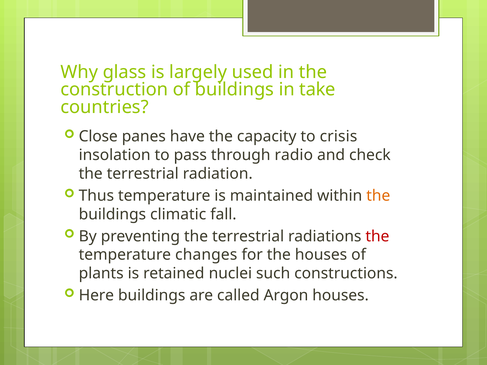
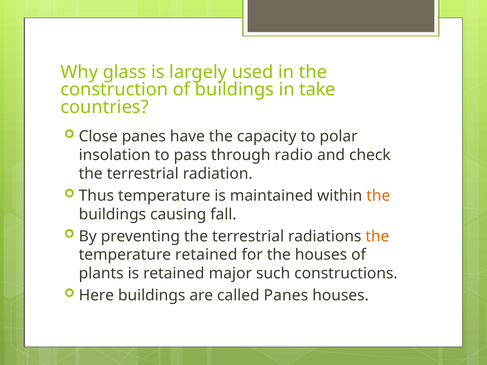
crisis: crisis -> polar
climatic: climatic -> causing
the at (377, 236) colour: red -> orange
temperature changes: changes -> retained
nuclei: nuclei -> major
called Argon: Argon -> Panes
